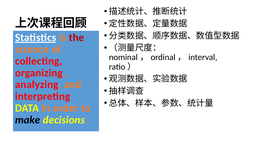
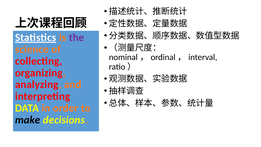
the colour: red -> purple
